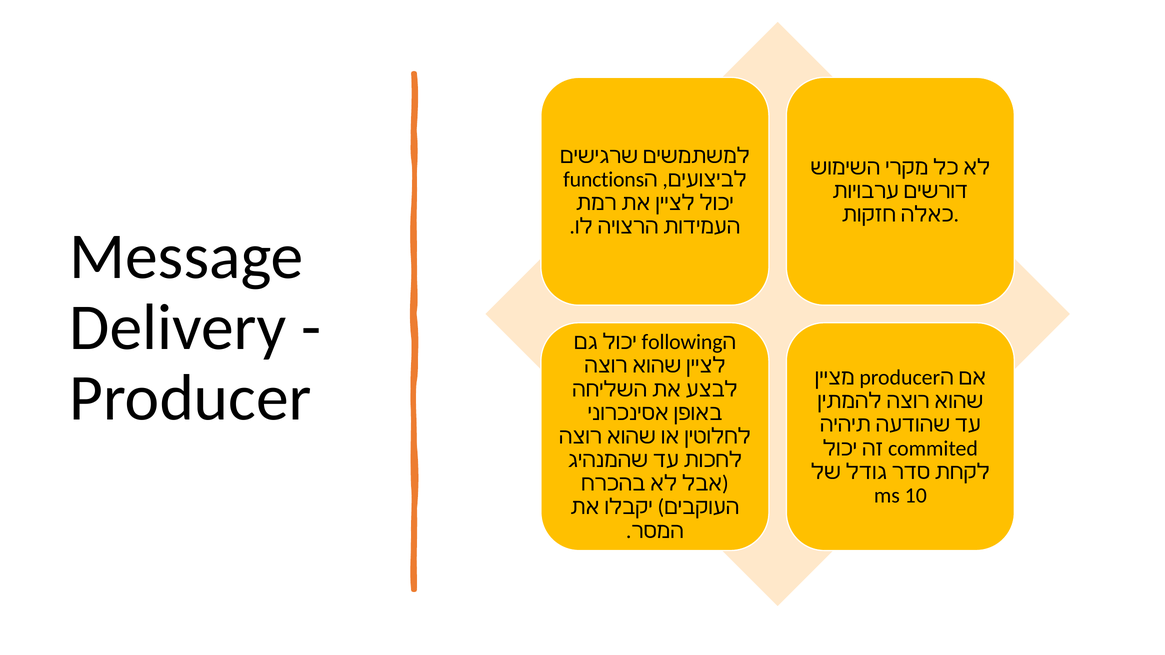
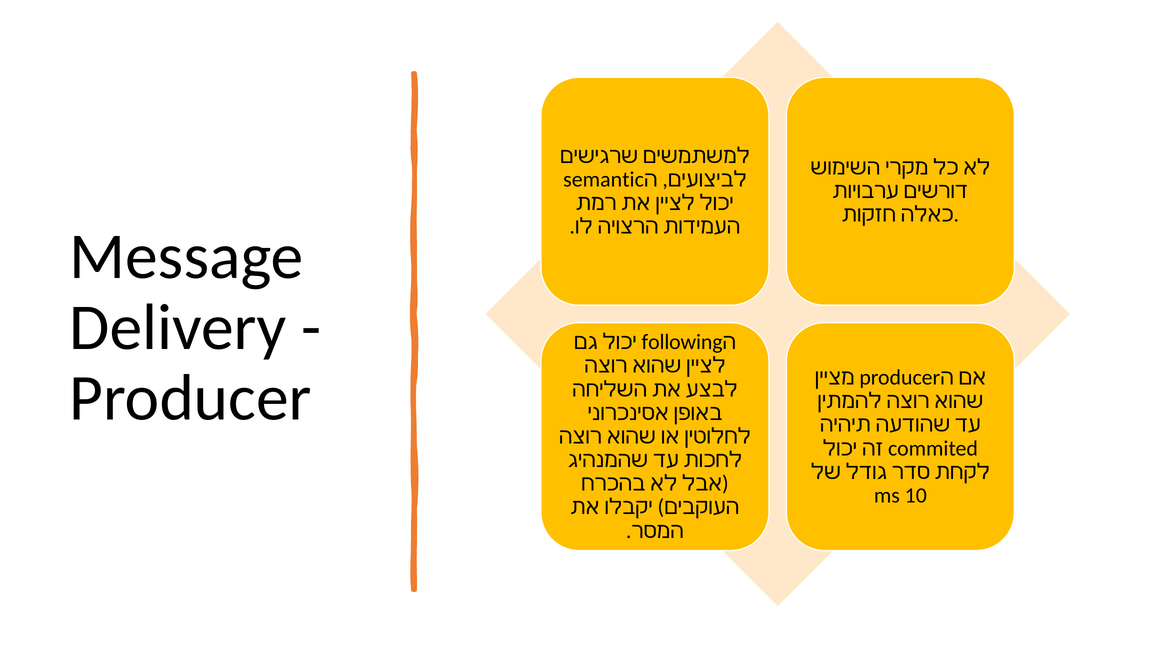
functions: functions -> semantic
